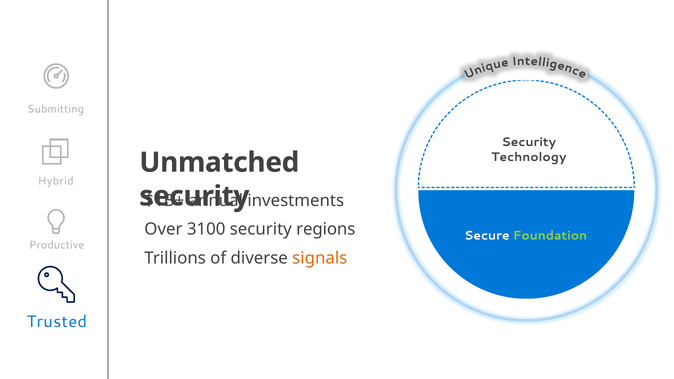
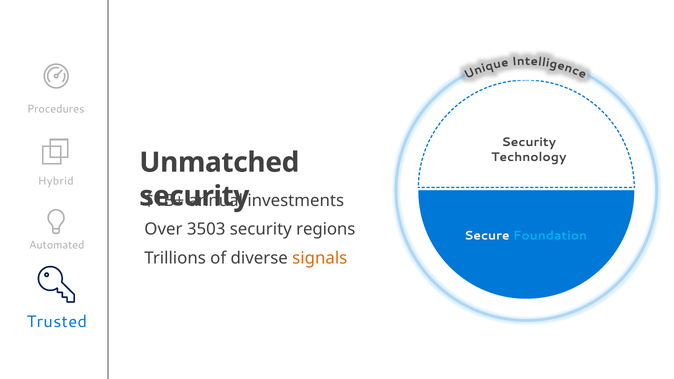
Submitting: Submitting -> Procedures
3100: 3100 -> 3503
Foundation colour: light green -> light blue
Productive: Productive -> Automated
